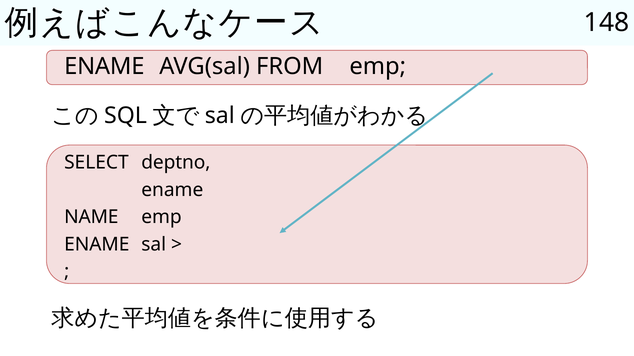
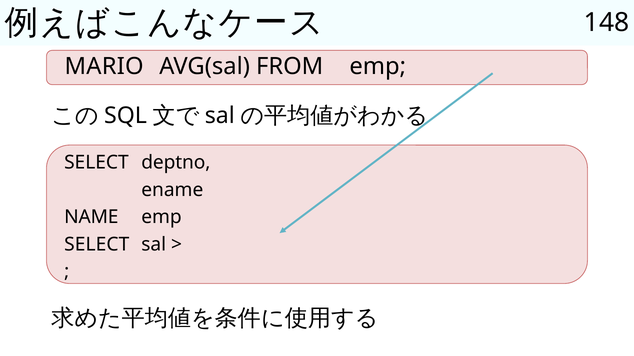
ENAME at (104, 67): ENAME -> MARIO
ENAME at (97, 245): ENAME -> SELECT
